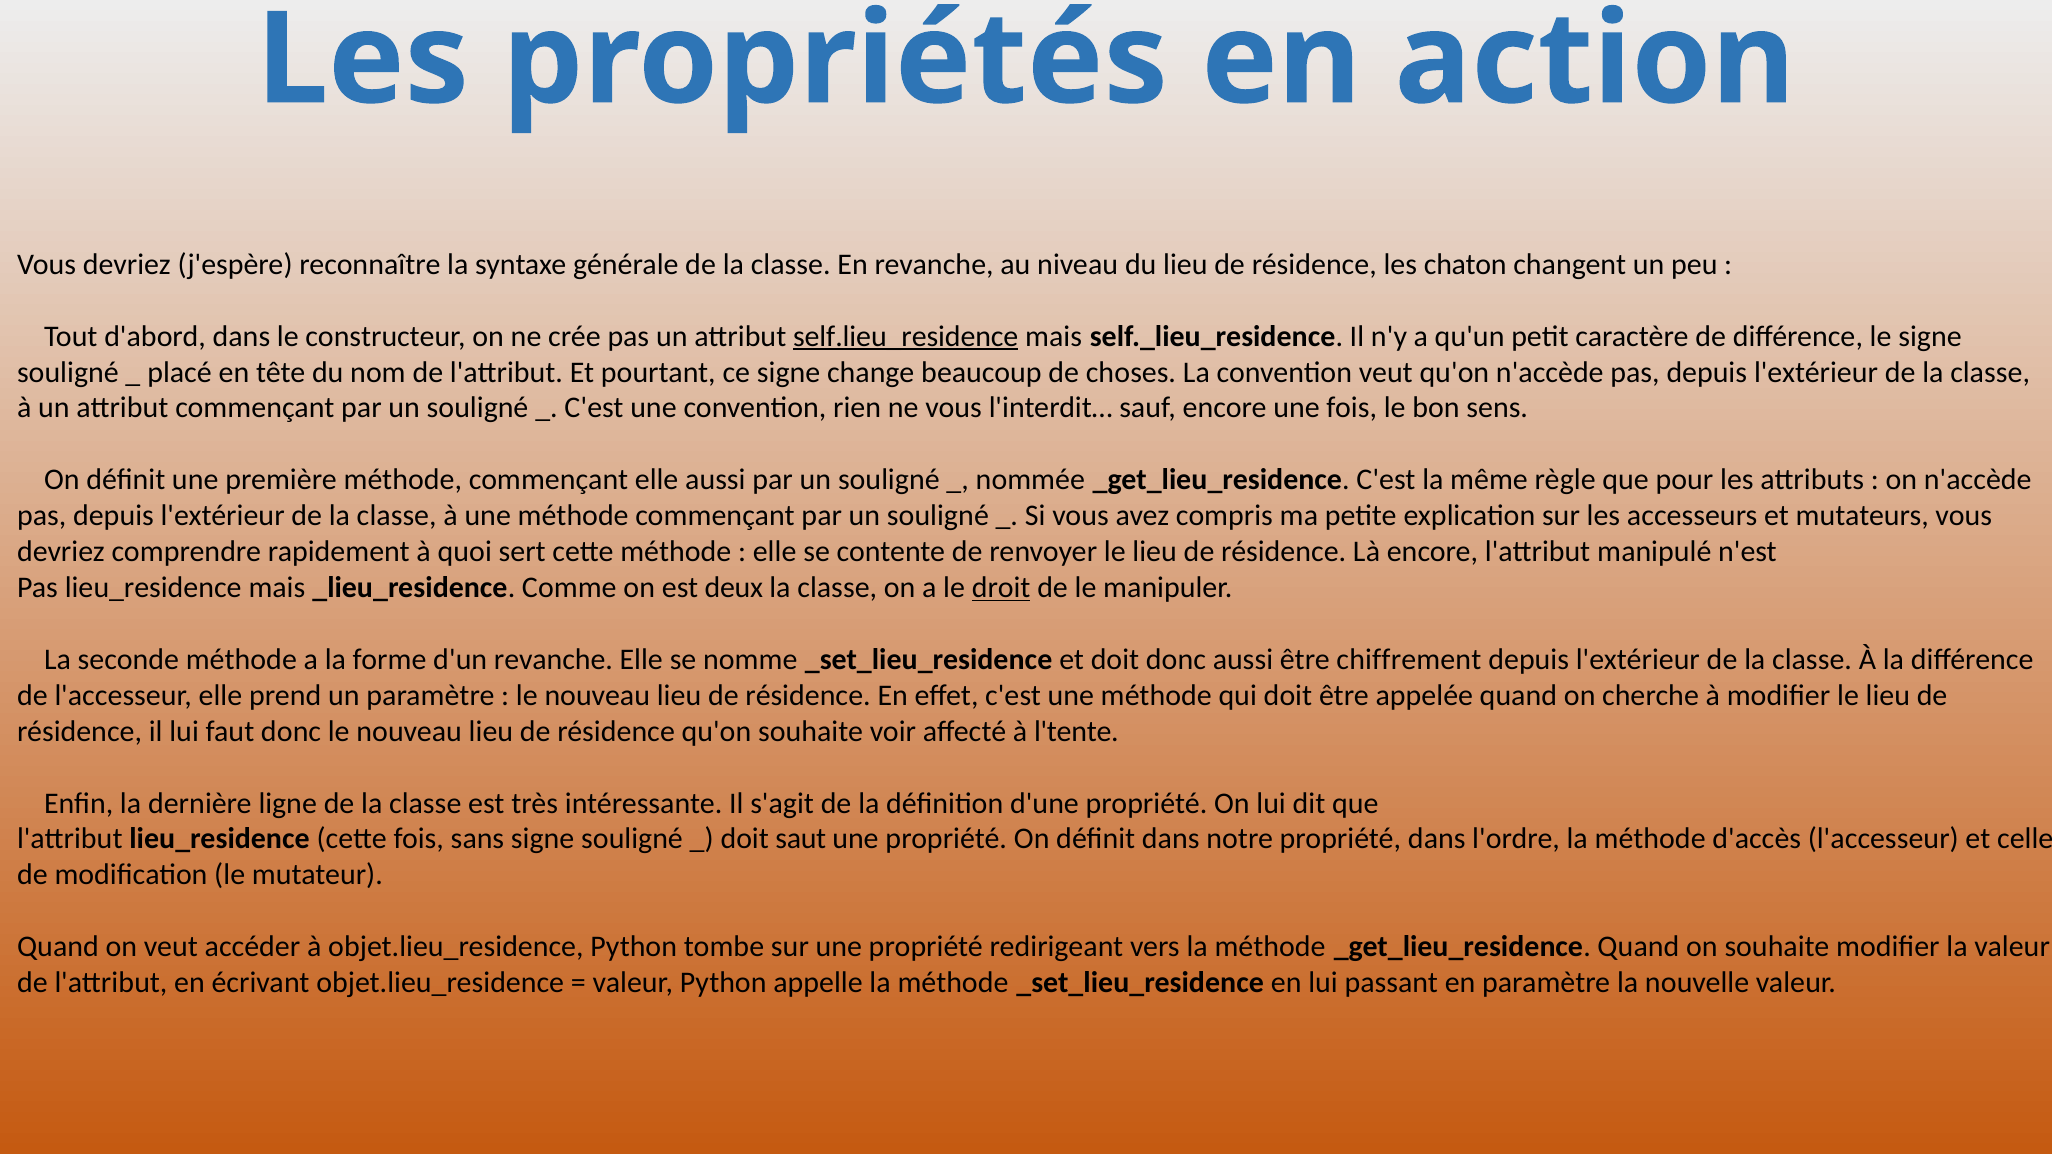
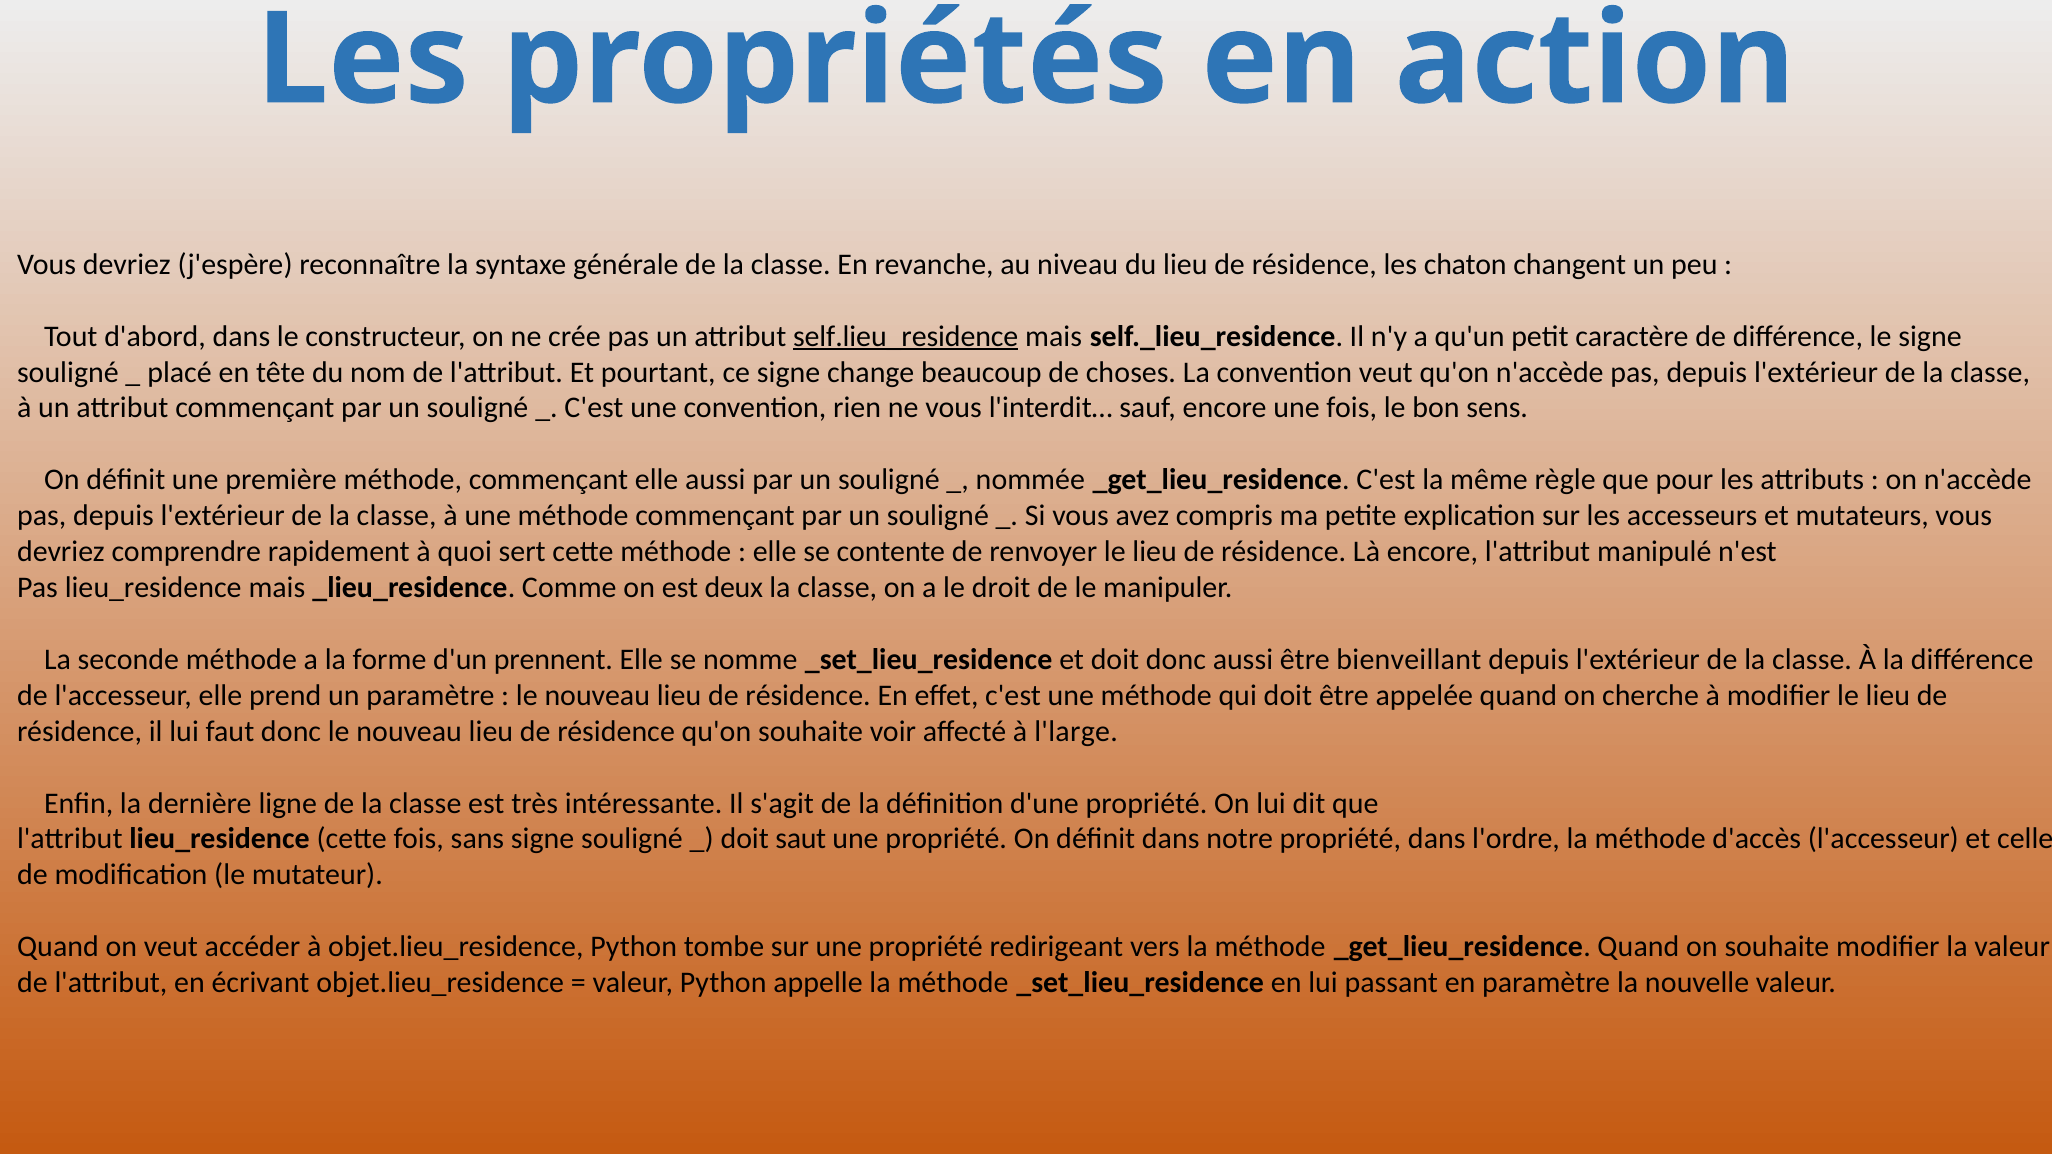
droit underline: present -> none
d'un revanche: revanche -> prennent
chiffrement: chiffrement -> bienveillant
l'tente: l'tente -> l'large
